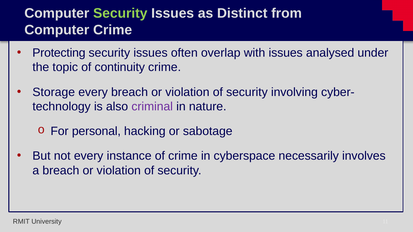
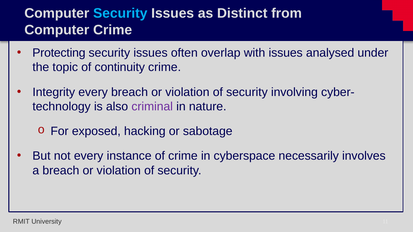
Security at (120, 13) colour: light green -> light blue
Storage: Storage -> Integrity
personal: personal -> exposed
